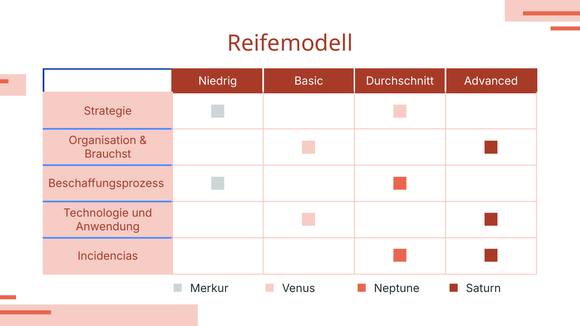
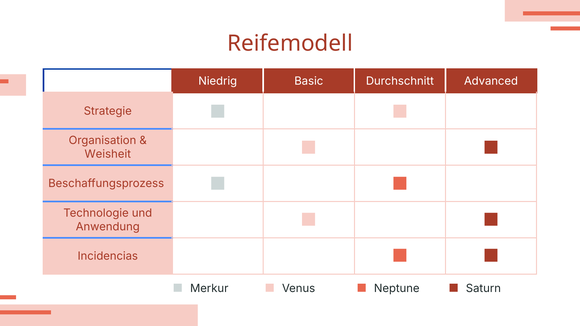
Brauchst: Brauchst -> Weisheit
